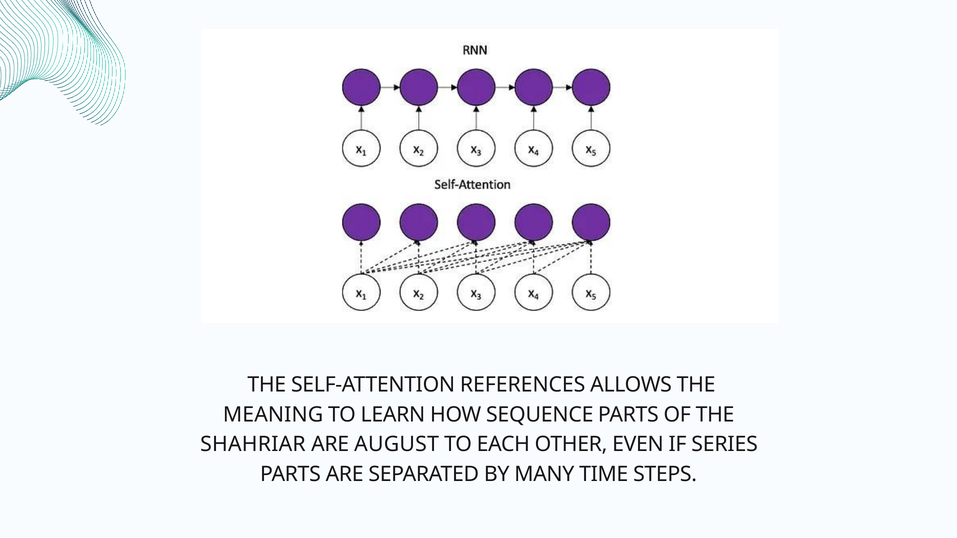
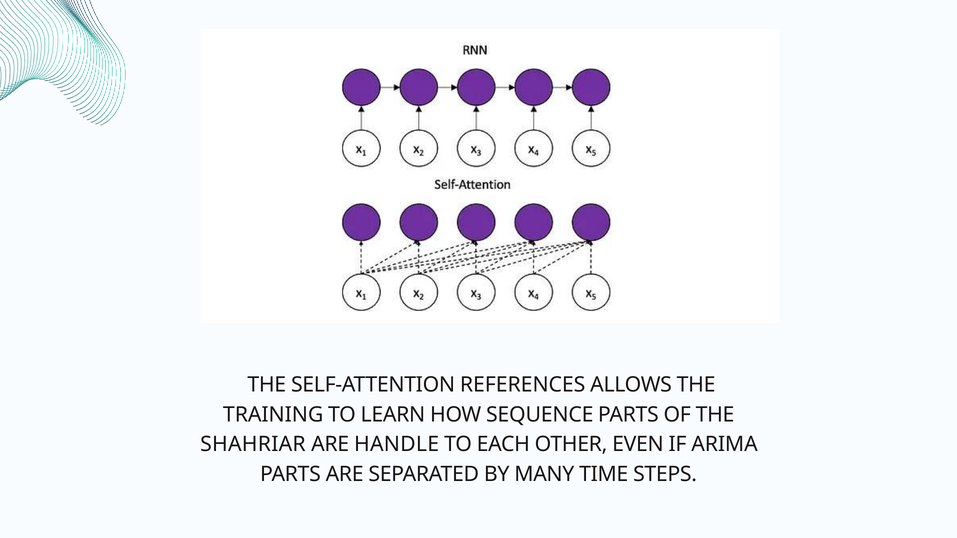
MEANING: MEANING -> TRAINING
AUGUST: AUGUST -> HANDLE
SERIES: SERIES -> ARIMA
